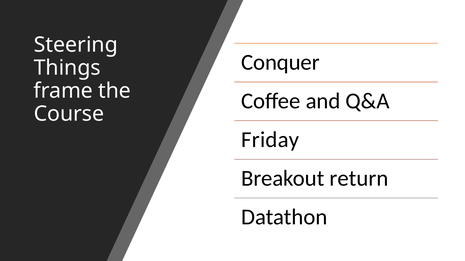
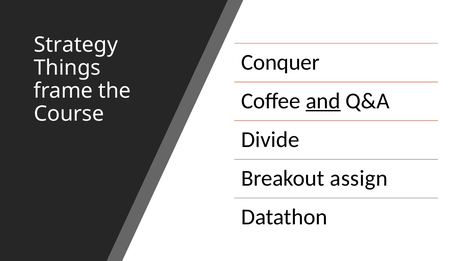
Steering: Steering -> Strategy
and underline: none -> present
Friday: Friday -> Divide
return: return -> assign
